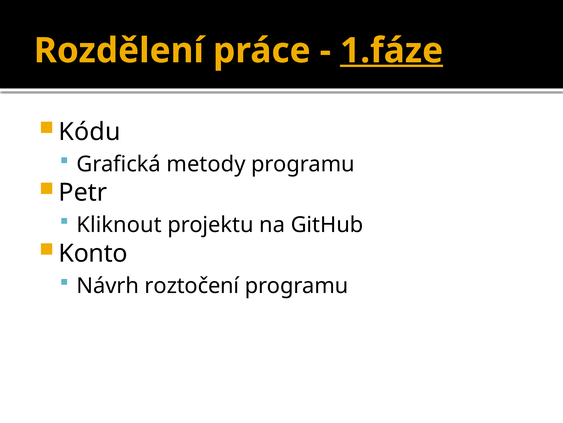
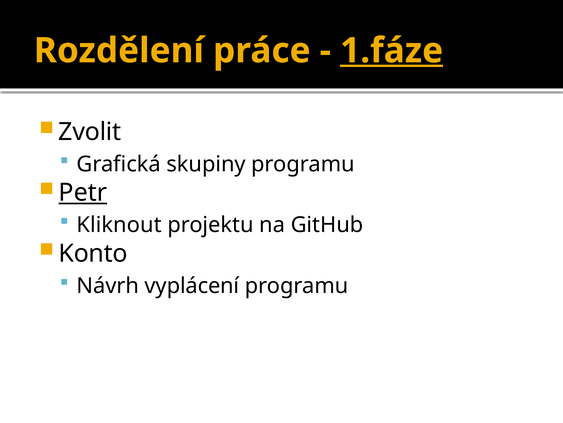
Kódu: Kódu -> Zvolit
metody: metody -> skupiny
Petr underline: none -> present
roztočení: roztočení -> vyplácení
